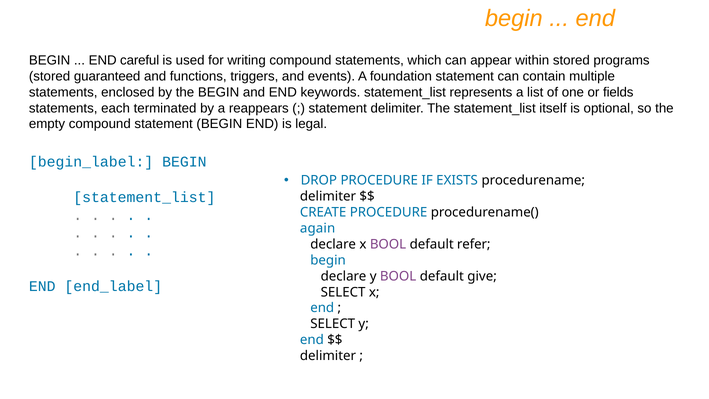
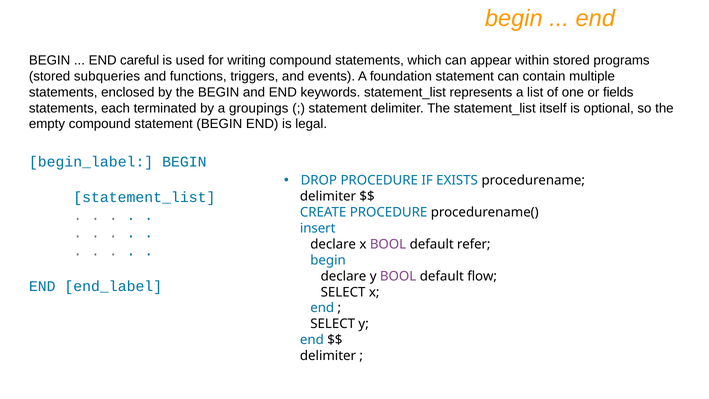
guaranteed: guaranteed -> subqueries
reappears: reappears -> groupings
again: again -> insert
give: give -> flow
